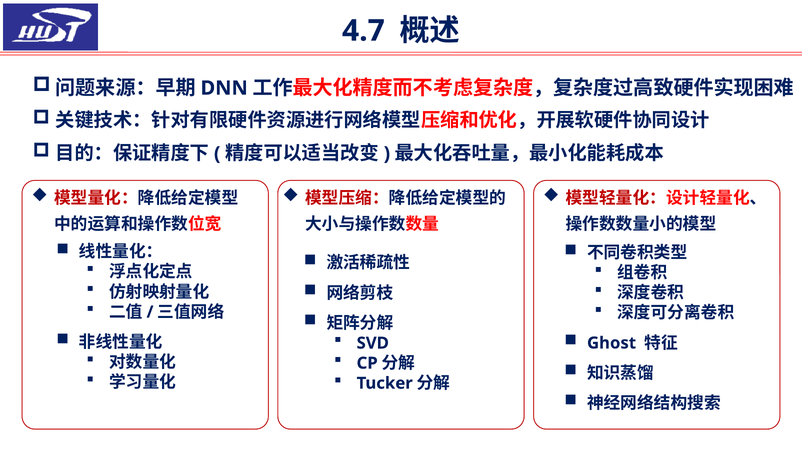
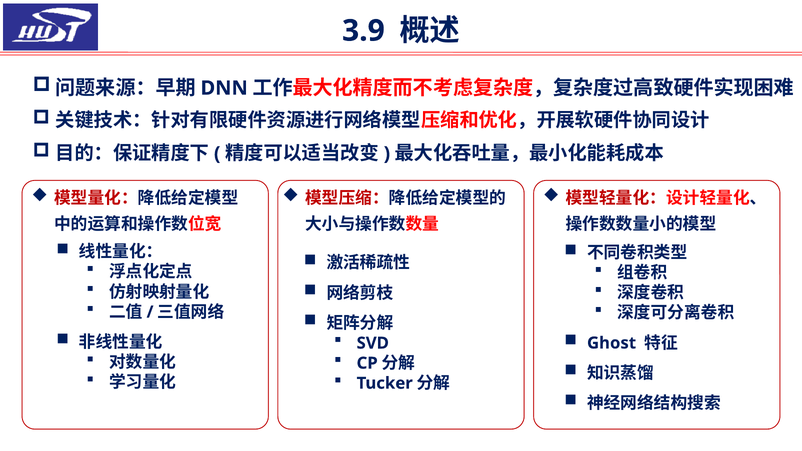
4.7: 4.7 -> 3.9
